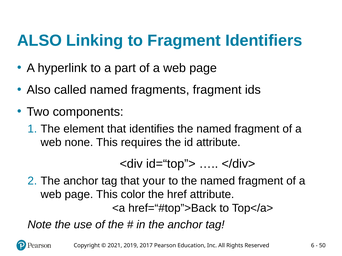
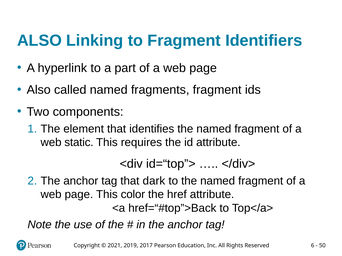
none: none -> static
your: your -> dark
